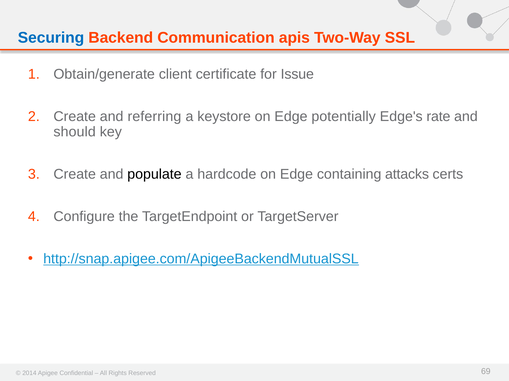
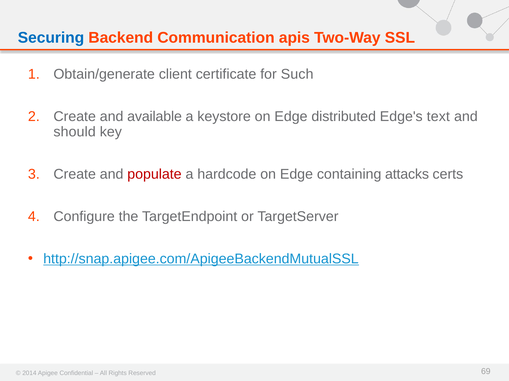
Issue: Issue -> Such
referring: referring -> available
potentially: potentially -> distributed
rate: rate -> text
populate colour: black -> red
